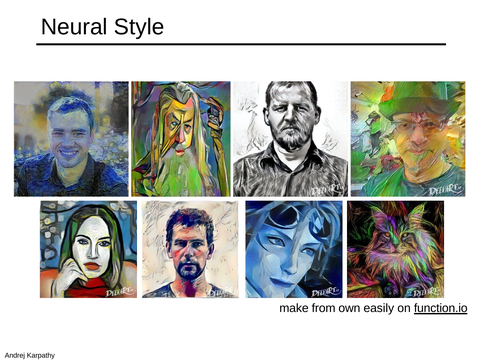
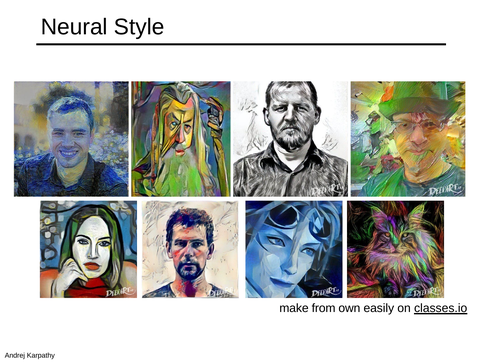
function.io: function.io -> classes.io
